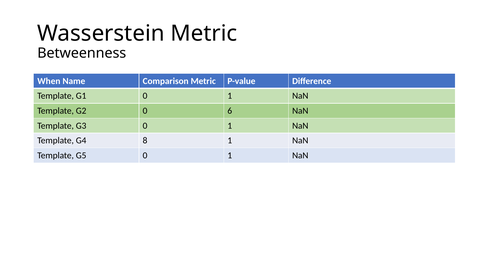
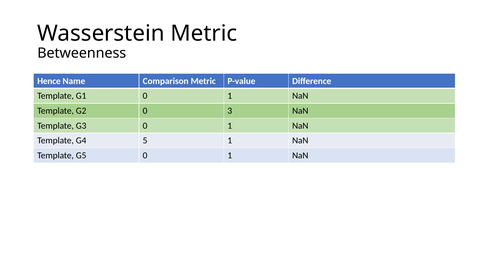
When: When -> Hence
6: 6 -> 3
8: 8 -> 5
